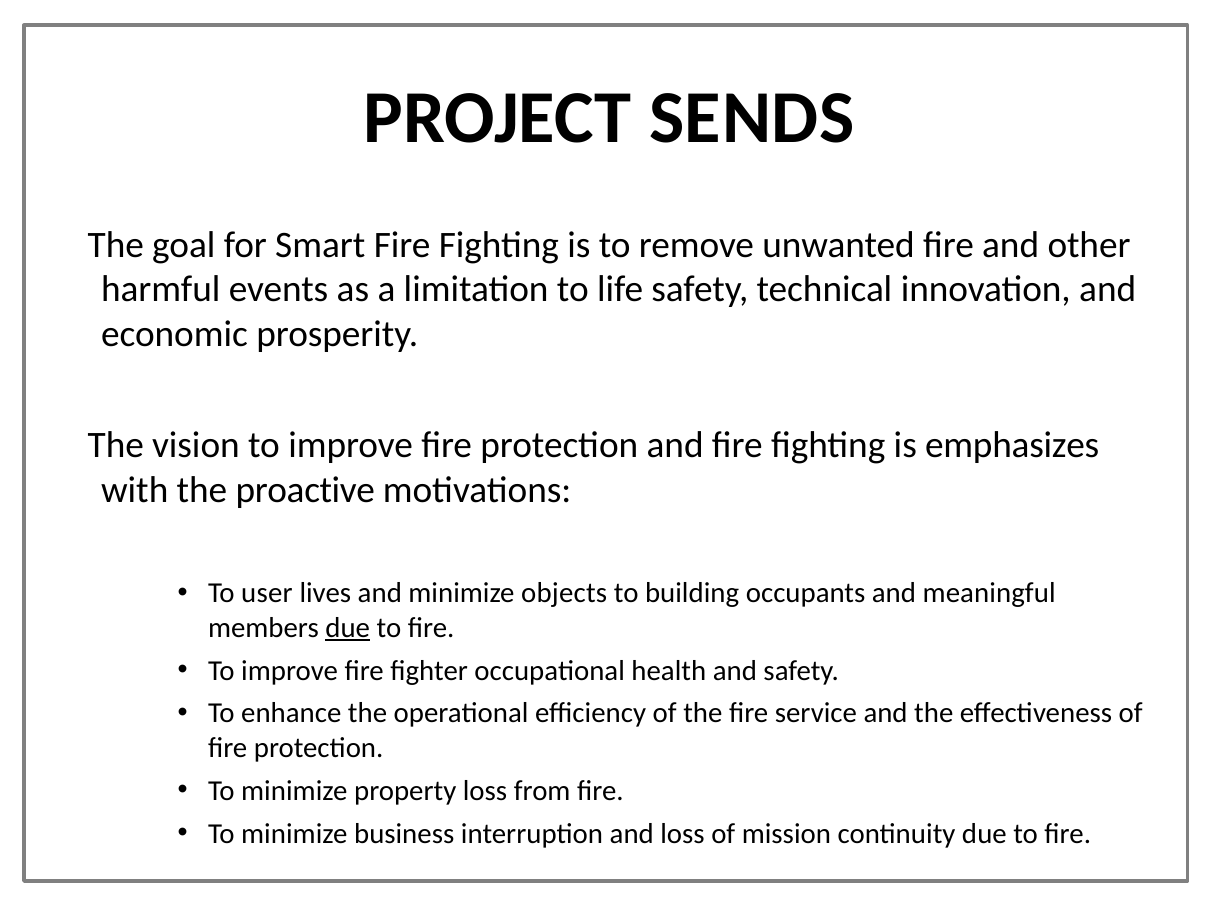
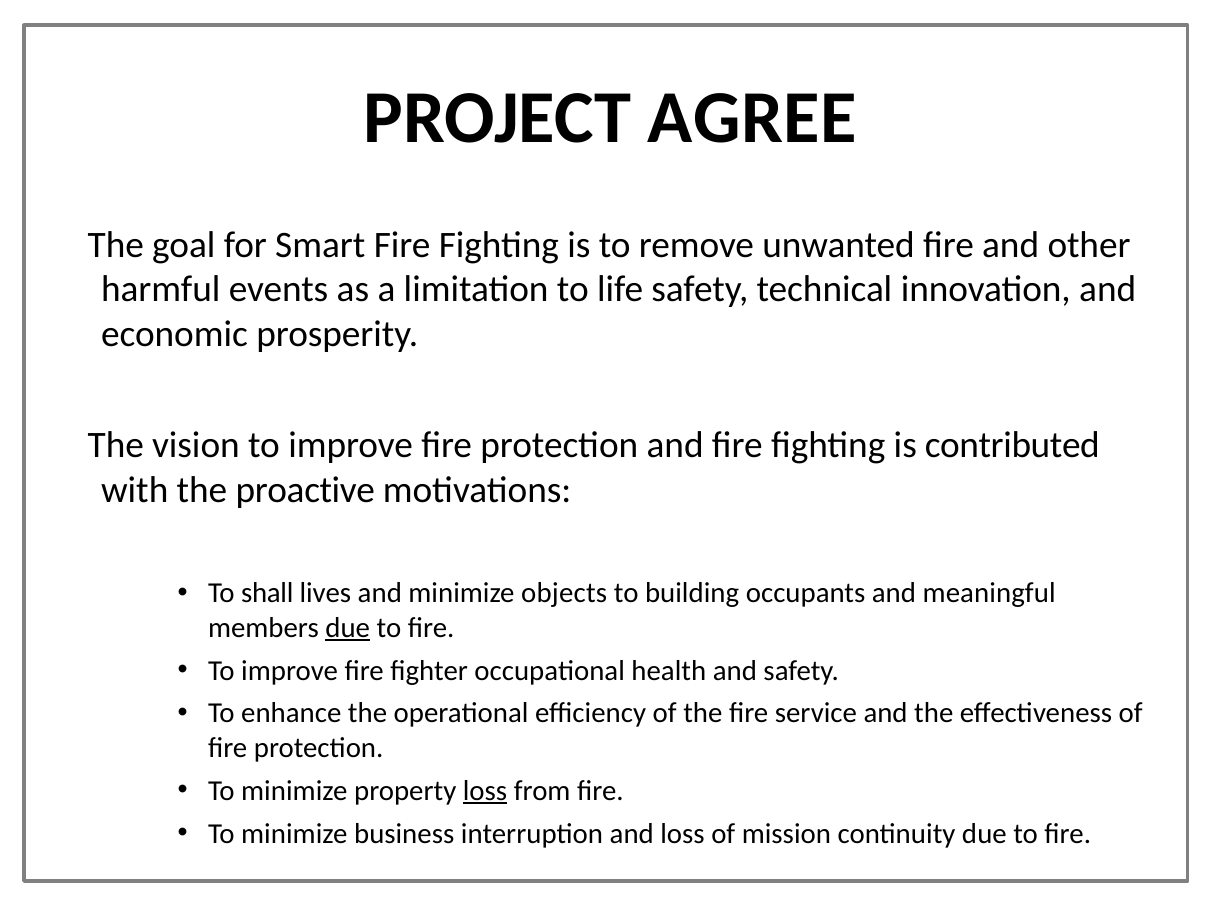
SENDS: SENDS -> AGREE
emphasizes: emphasizes -> contributed
user: user -> shall
loss at (485, 791) underline: none -> present
